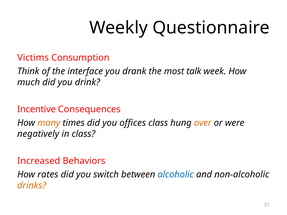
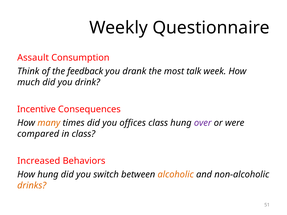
Victims: Victims -> Assault
interface: interface -> feedback
over colour: orange -> purple
negatively: negatively -> compared
How rates: rates -> hung
alcoholic colour: blue -> orange
